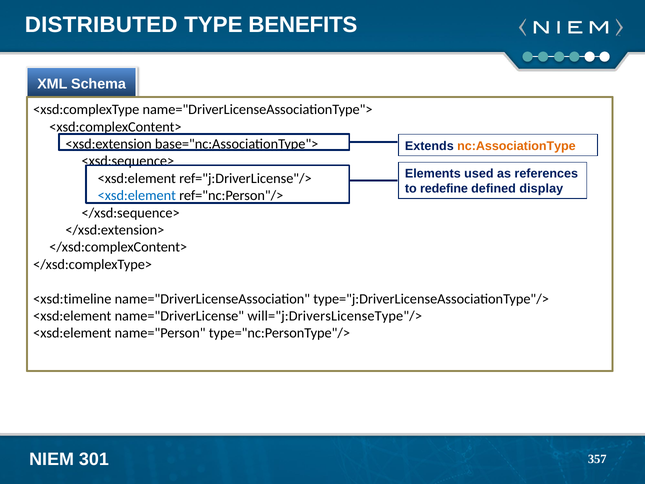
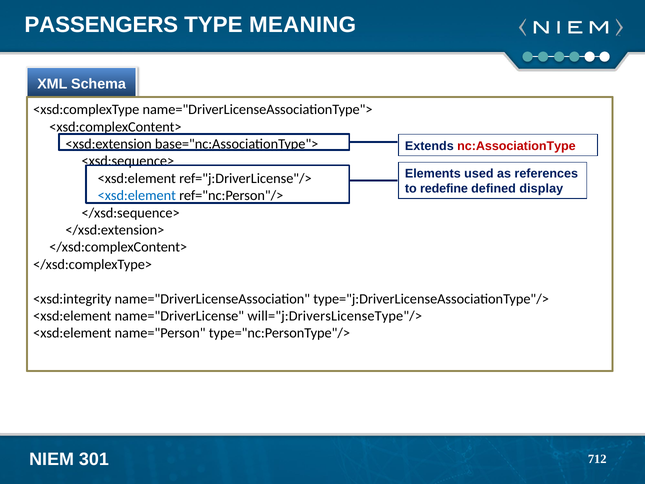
DISTRIBUTED: DISTRIBUTED -> PASSENGERS
BENEFITS: BENEFITS -> MEANING
nc:AssociationType colour: orange -> red
<xsd:timeline: <xsd:timeline -> <xsd:integrity
357: 357 -> 712
